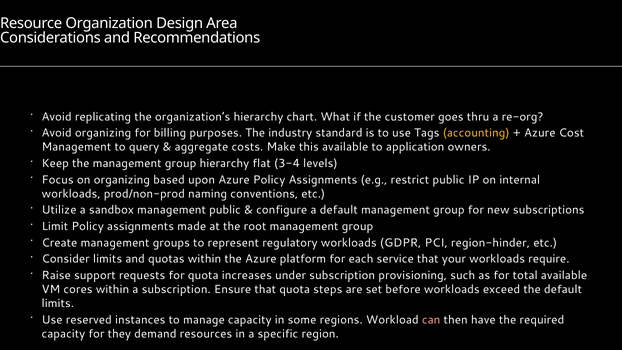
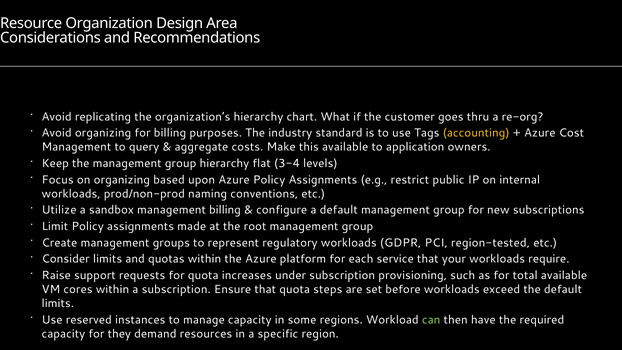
management public: public -> billing
region-hinder: region-hinder -> region-tested
can colour: pink -> light green
